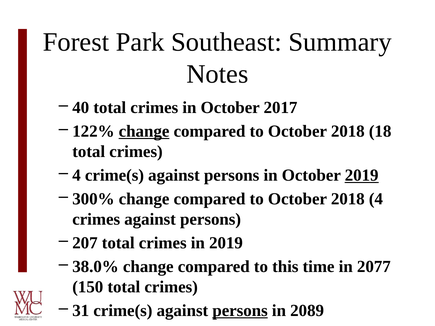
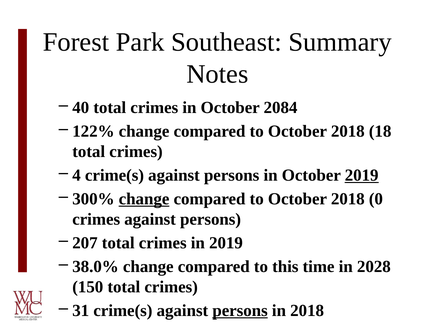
2017: 2017 -> 2084
change at (144, 131) underline: present -> none
change at (144, 199) underline: none -> present
4: 4 -> 0
2077: 2077 -> 2028
2089 at (307, 311): 2089 -> 2018
